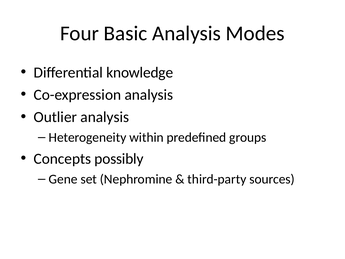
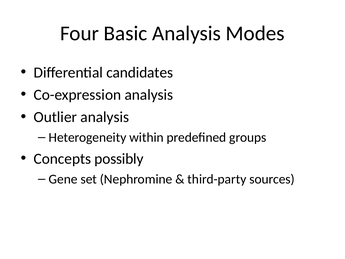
knowledge: knowledge -> candidates
